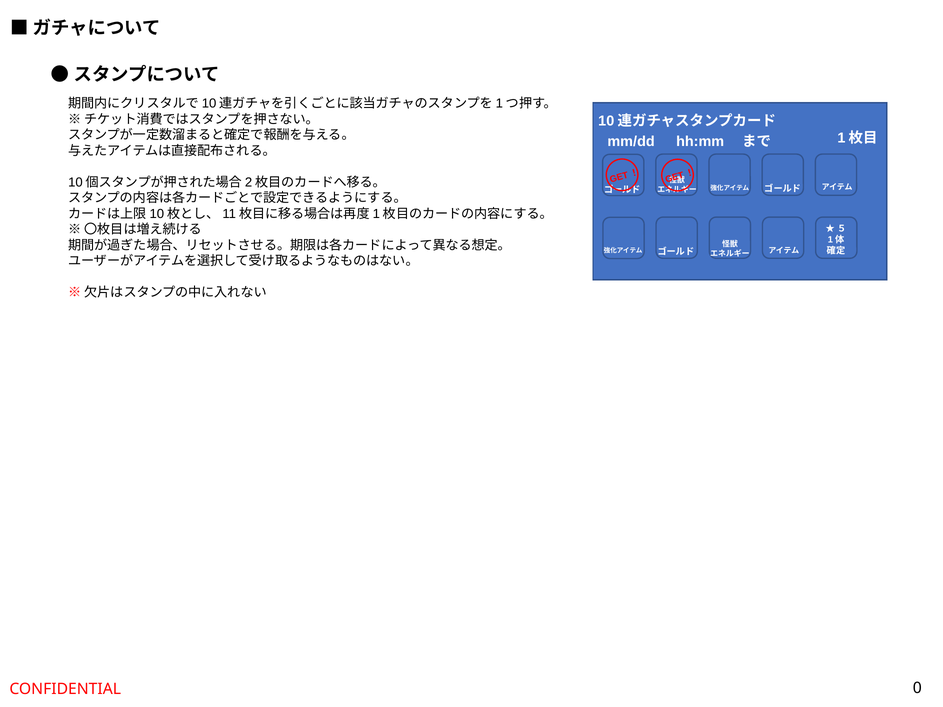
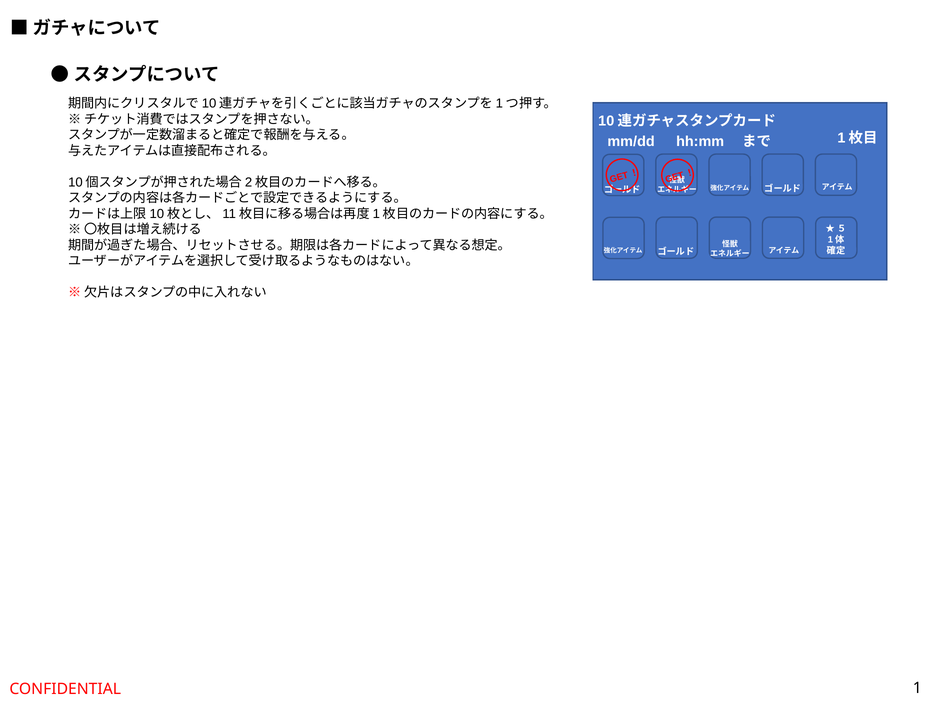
0: 0 -> 1
